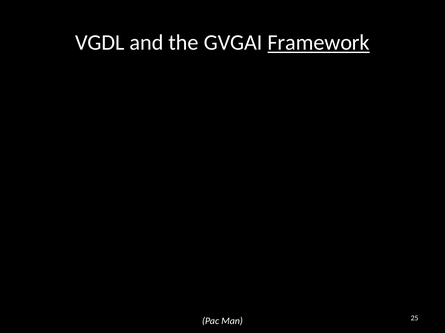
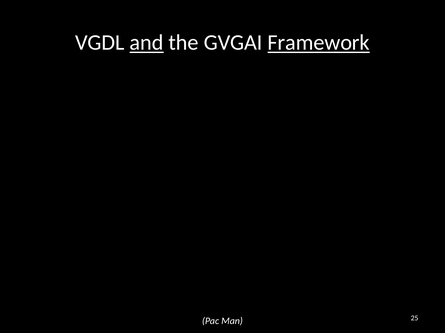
and underline: none -> present
